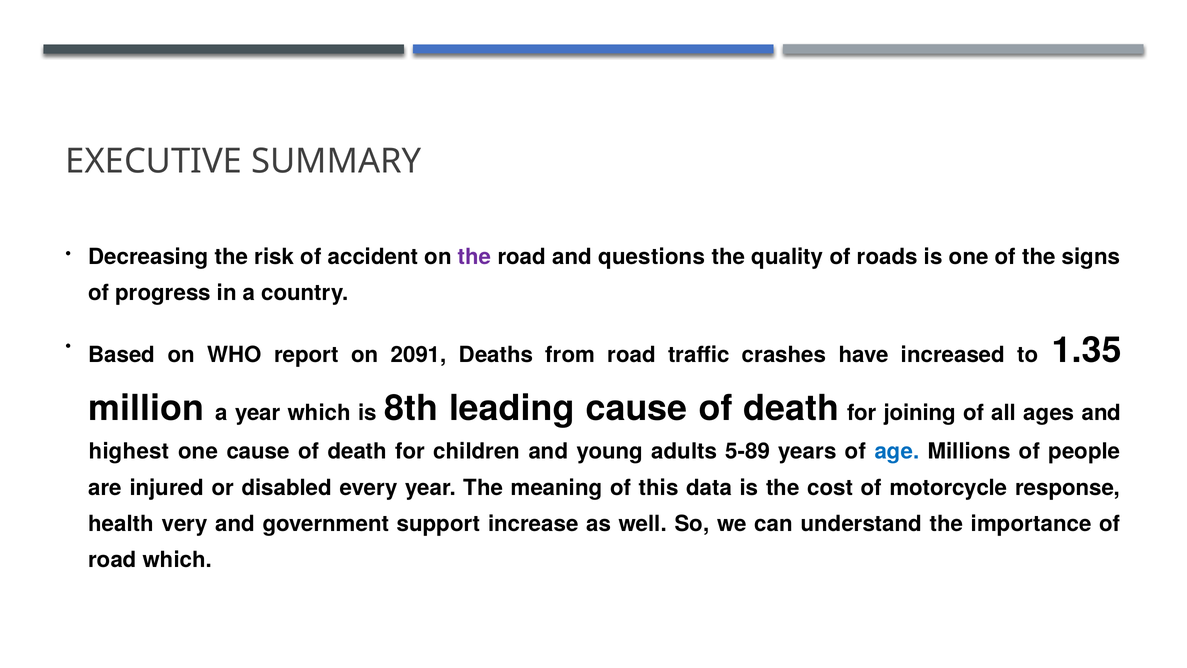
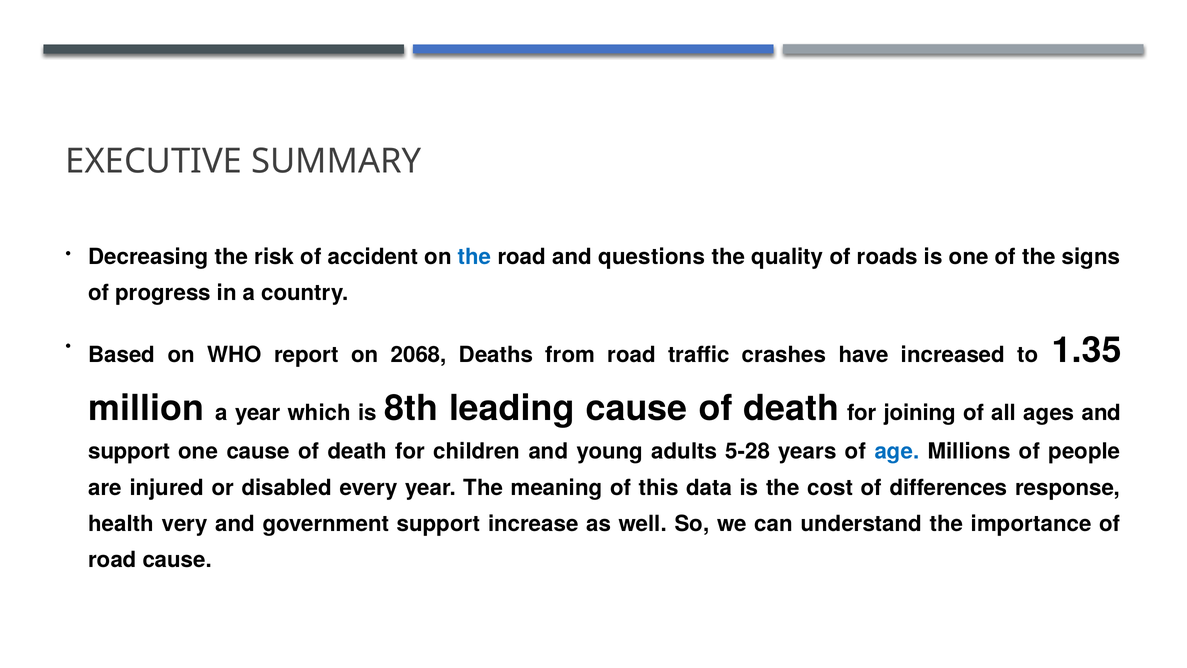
the at (475, 257) colour: purple -> blue
2091: 2091 -> 2068
highest at (129, 451): highest -> support
5-89: 5-89 -> 5-28
motorcycle: motorcycle -> differences
road which: which -> cause
